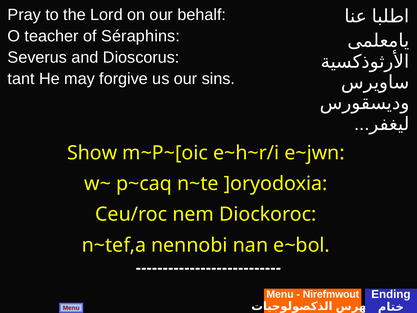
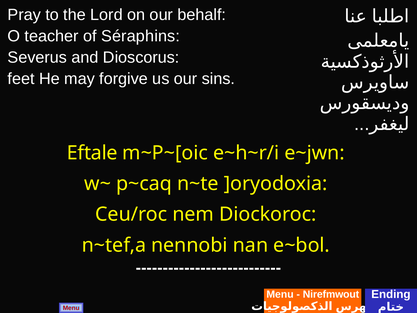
tant: tant -> feet
Show: Show -> Eftale
